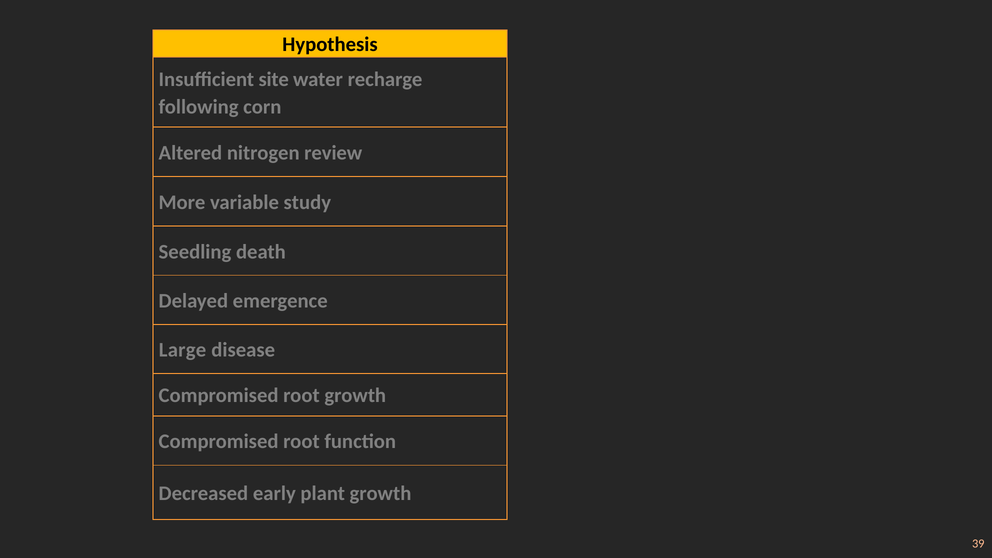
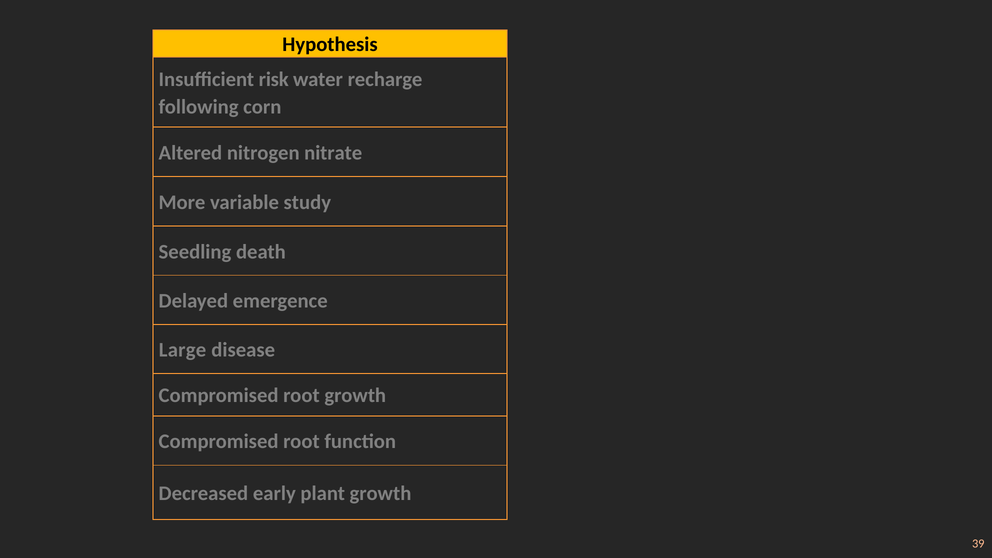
site: site -> risk
review: review -> nitrate
